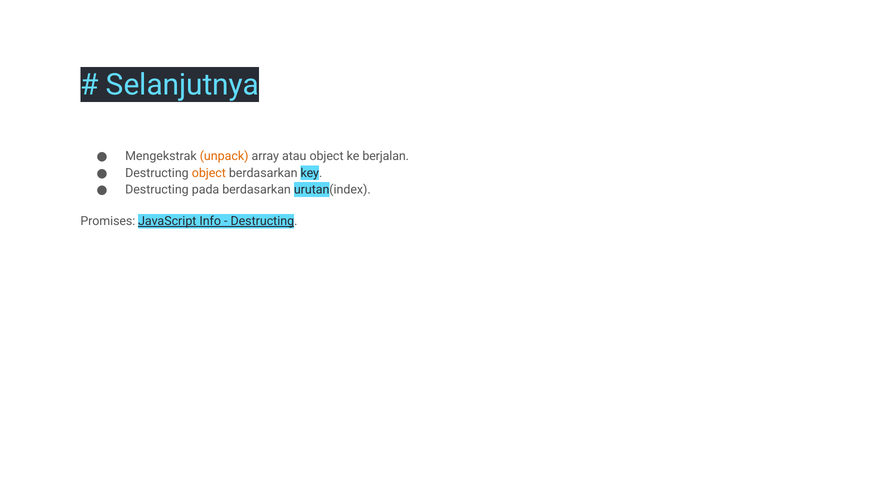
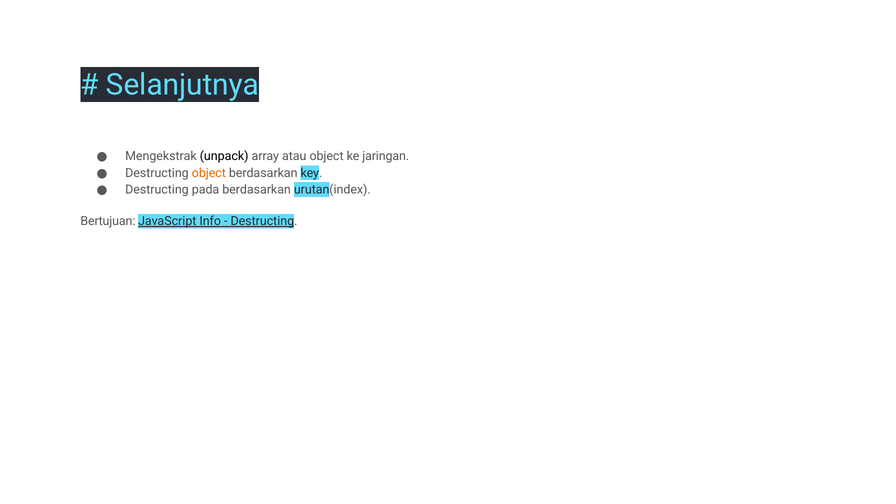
unpack colour: orange -> black
berjalan: berjalan -> jaringan
Promises: Promises -> Bertujuan
